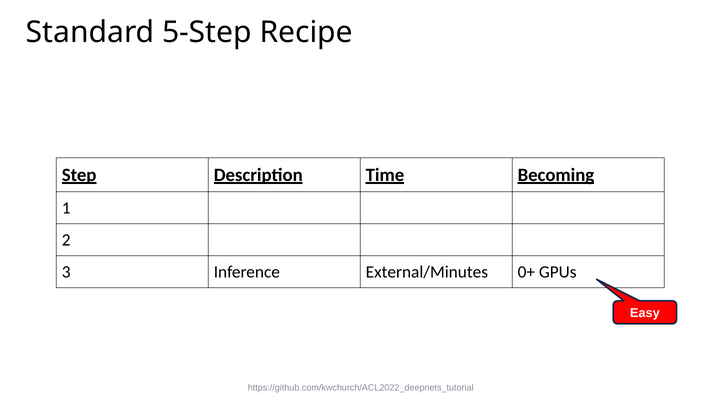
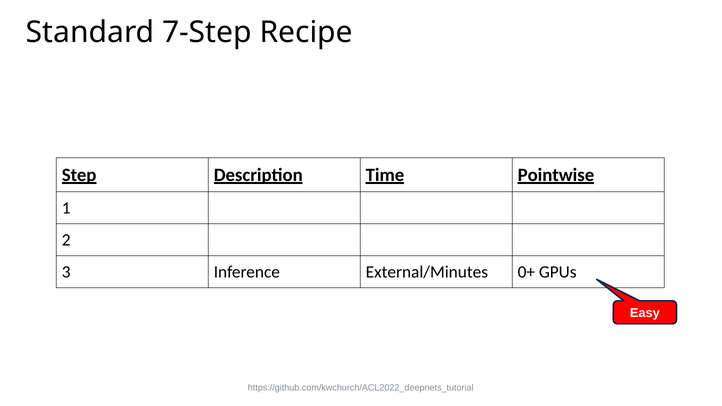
5-Step: 5-Step -> 7-Step
Becoming: Becoming -> Pointwise
